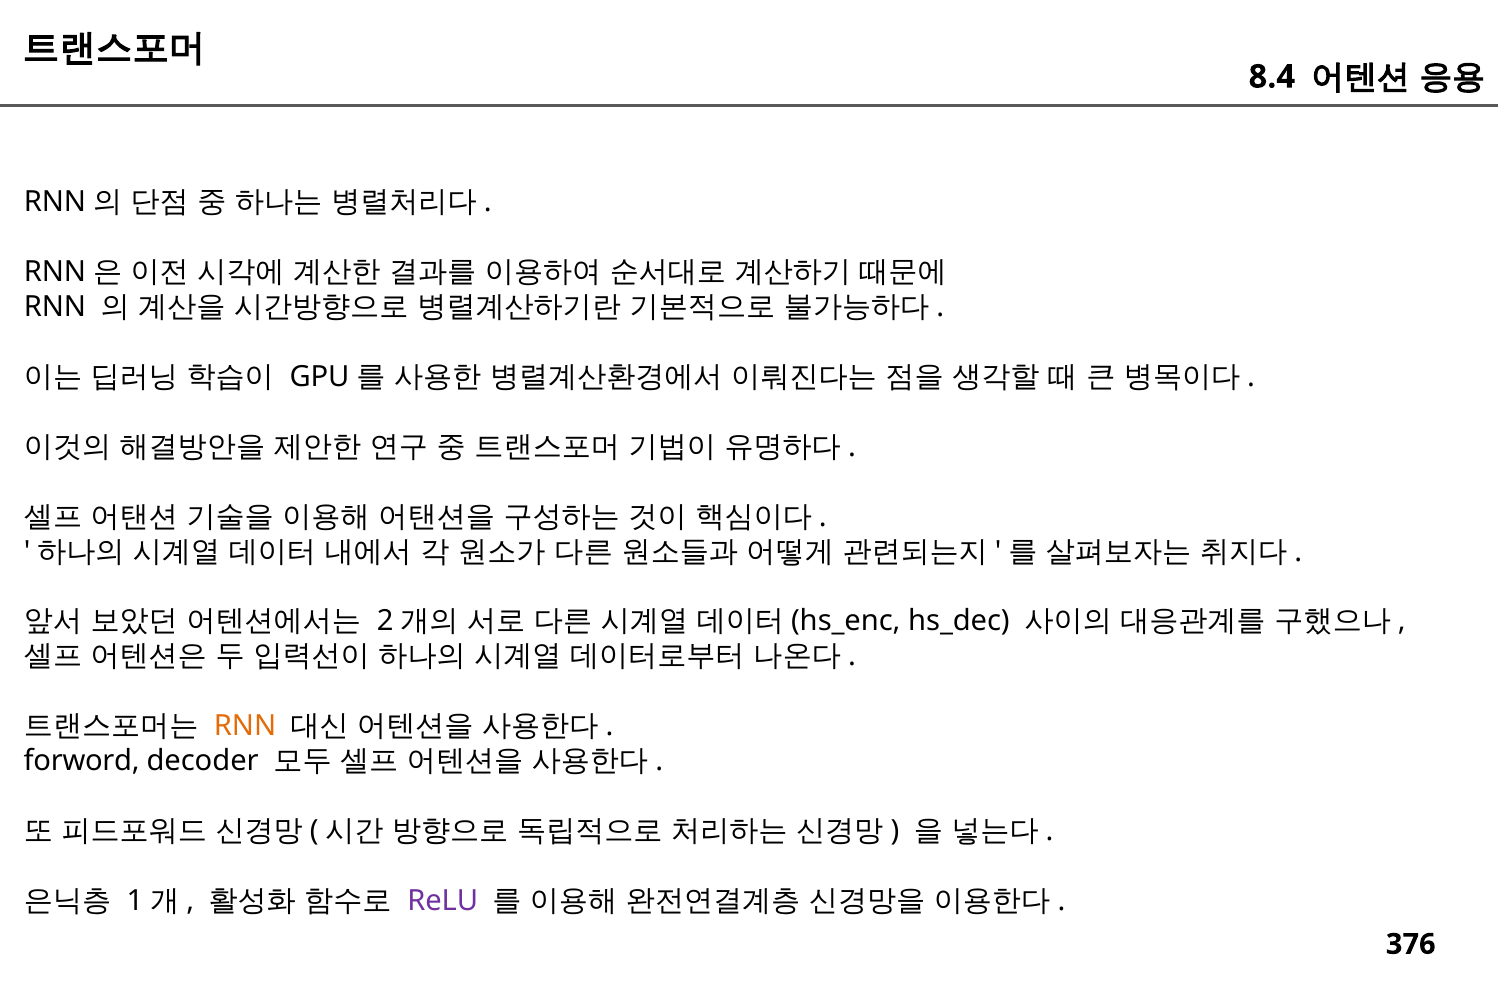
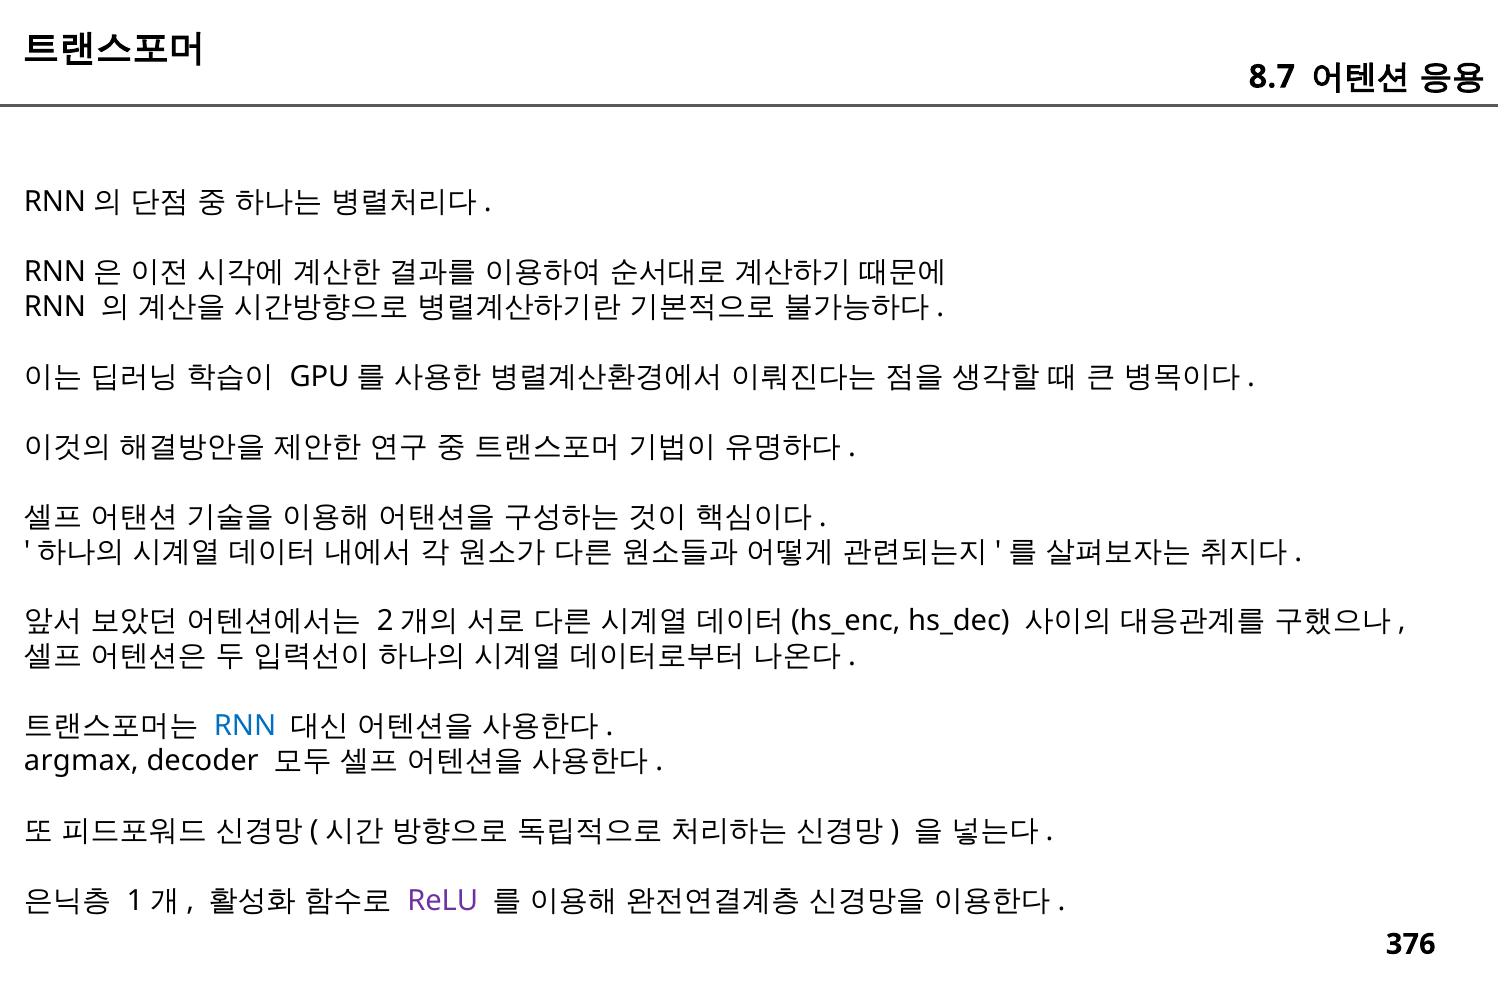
8.4: 8.4 -> 8.7
RNN at (245, 726) colour: orange -> blue
forword: forword -> argmax
